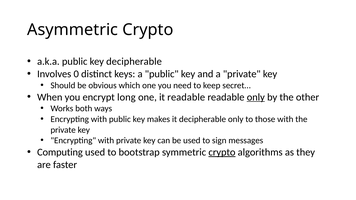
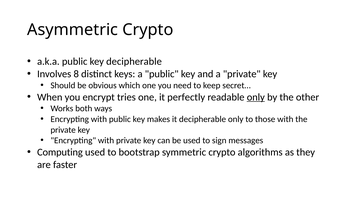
0: 0 -> 8
long: long -> tries
it readable: readable -> perfectly
crypto at (222, 152) underline: present -> none
